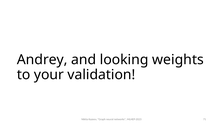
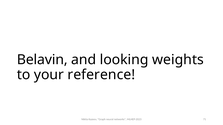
Andrey: Andrey -> Belavin
validation: validation -> reference
